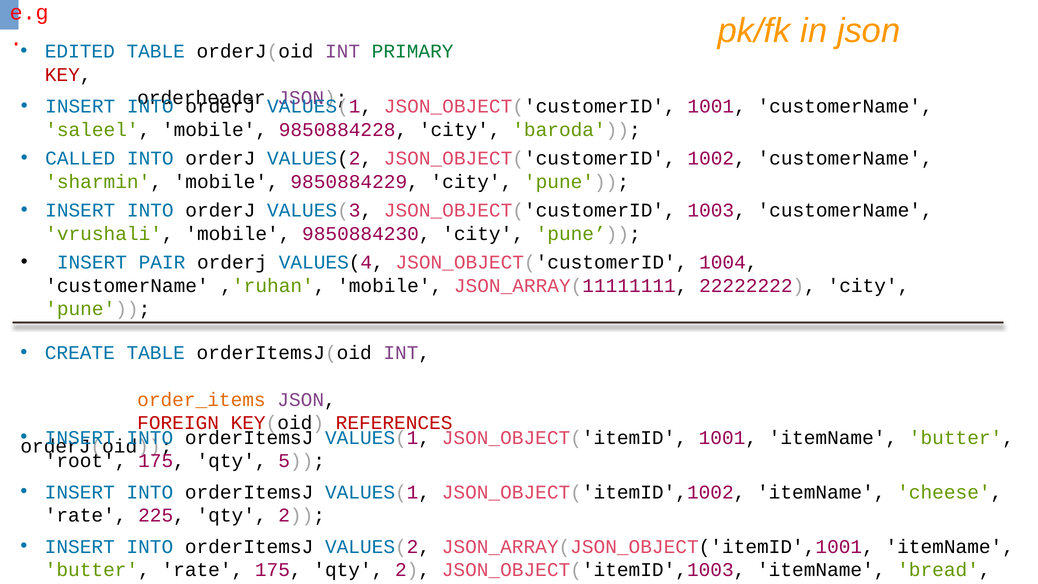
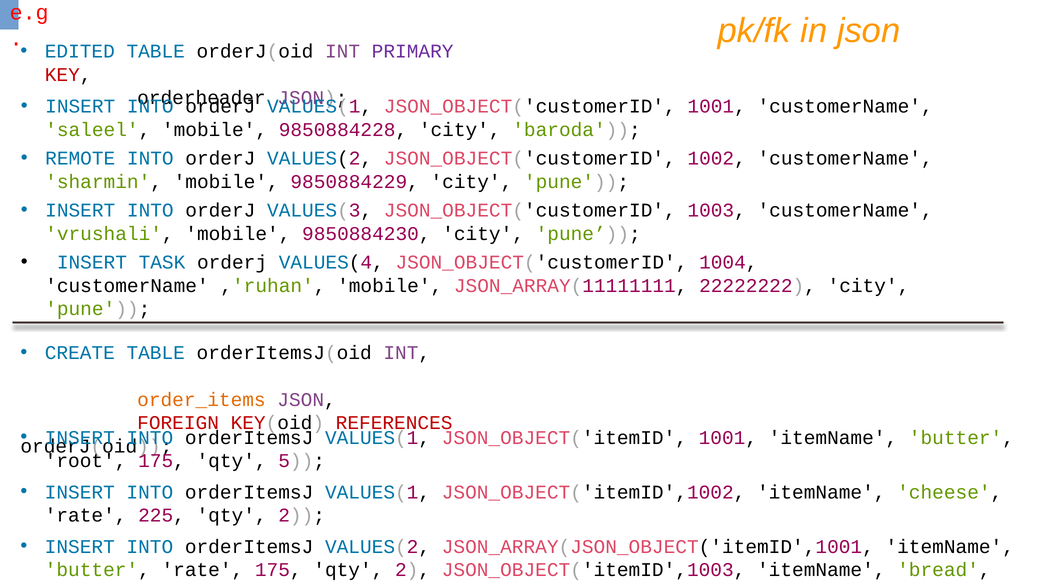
PRIMARY colour: green -> purple
CALLED: CALLED -> REMOTE
PAIR: PAIR -> TASK
